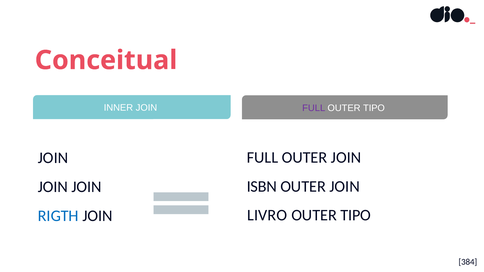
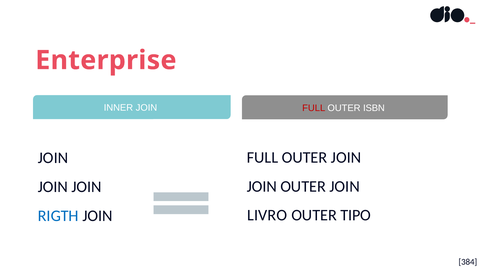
Conceitual: Conceitual -> Enterprise
FULL at (314, 108) colour: purple -> red
TIPO at (374, 108): TIPO -> ISBN
ISBN at (262, 187): ISBN -> JOIN
